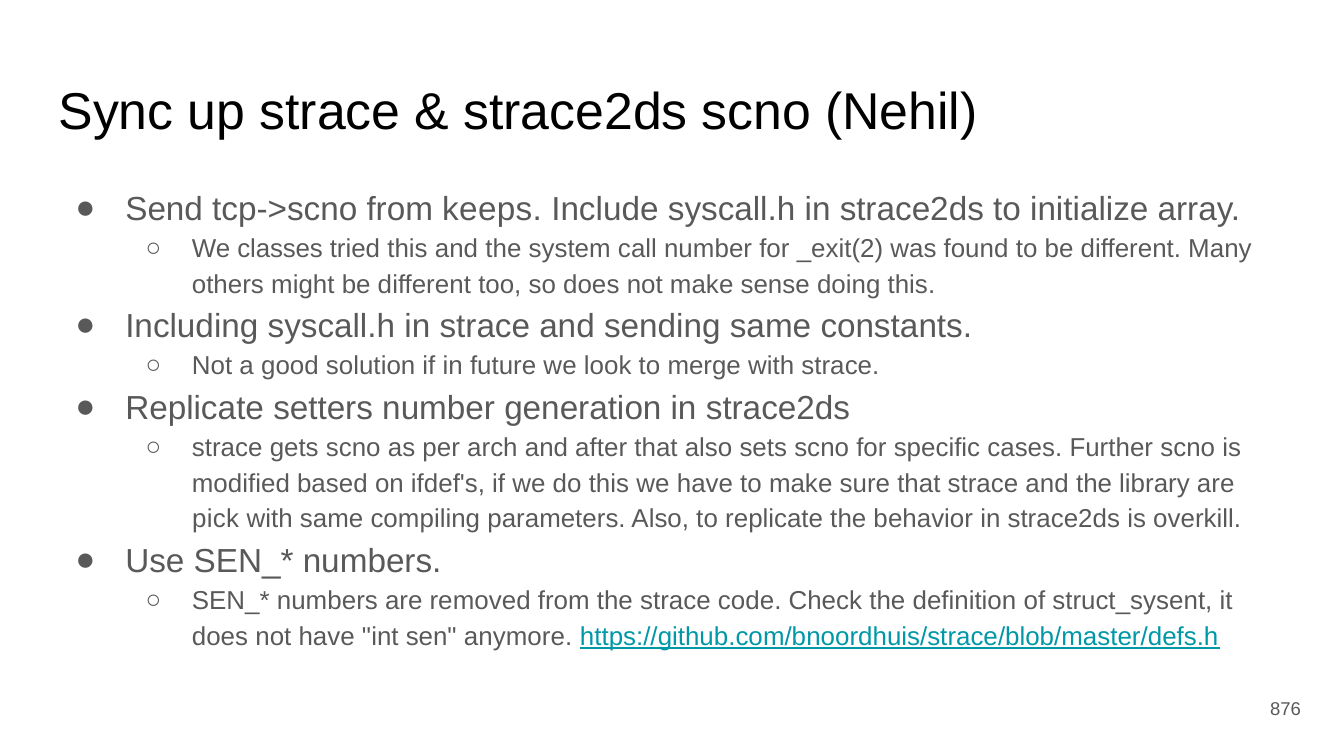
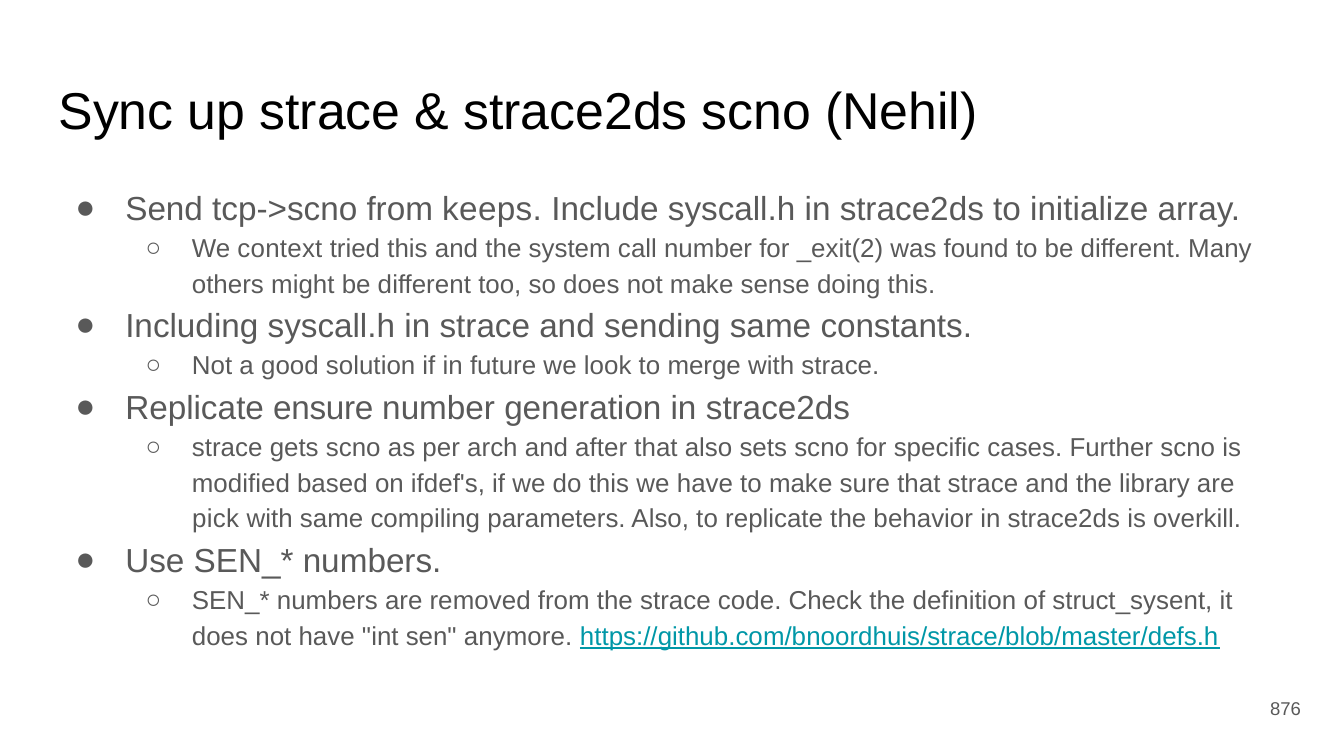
classes: classes -> context
setters: setters -> ensure
